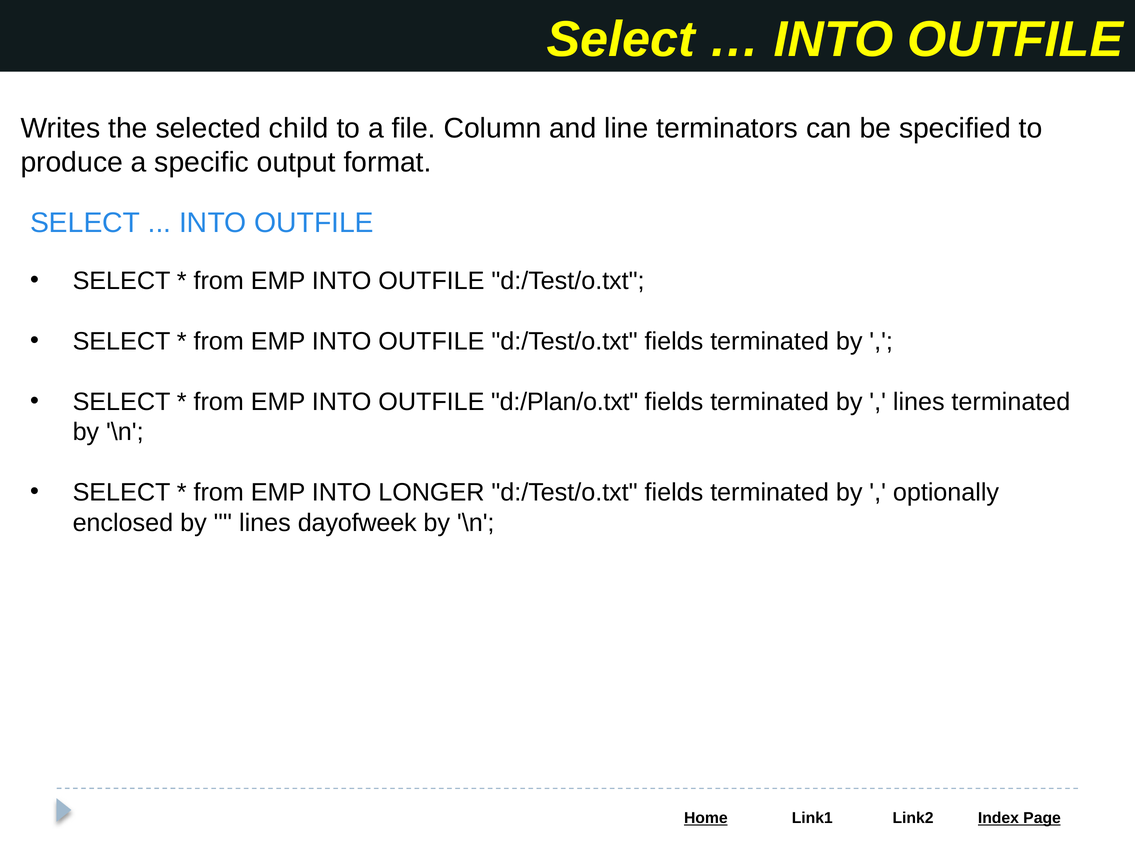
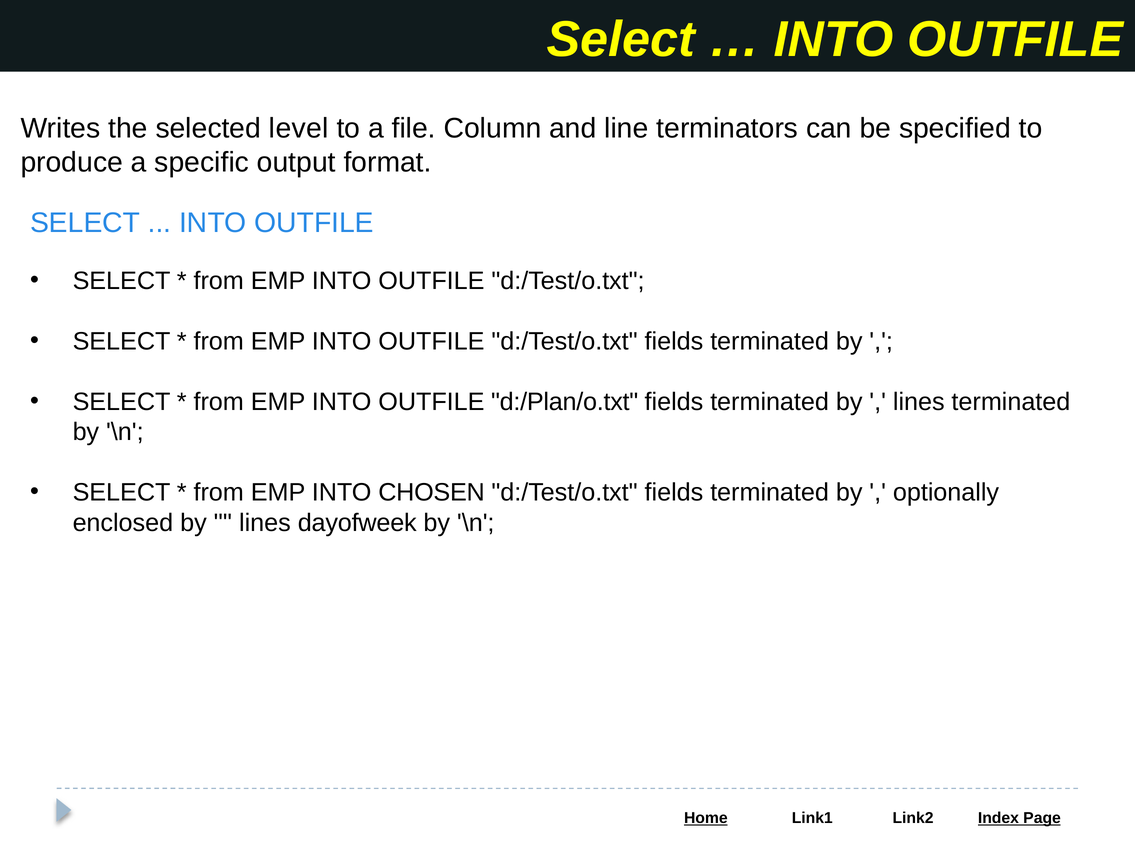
child: child -> level
LONGER: LONGER -> CHOSEN
